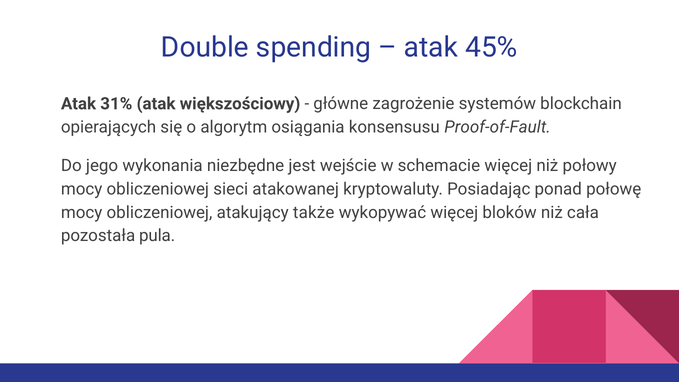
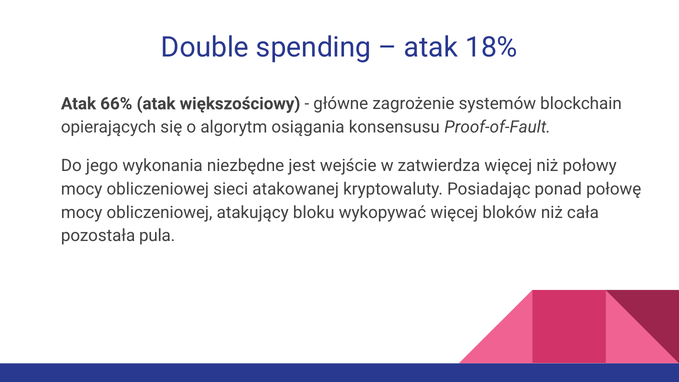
45%: 45% -> 18%
31%: 31% -> 66%
schemacie: schemacie -> zatwierdza
także: także -> bloku
